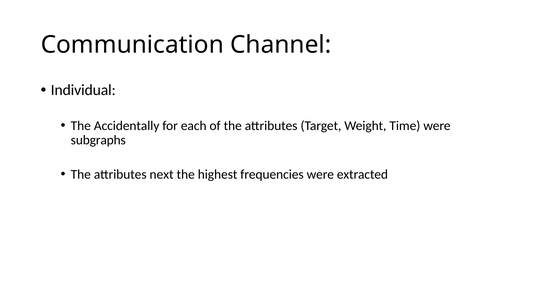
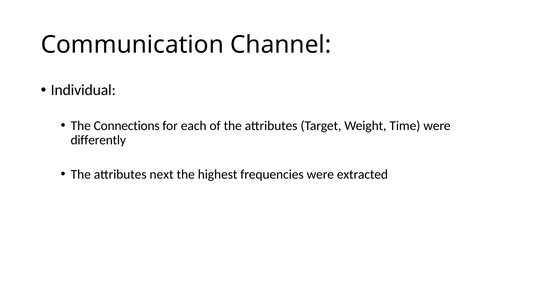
Accidentally: Accidentally -> Connections
subgraphs: subgraphs -> differently
